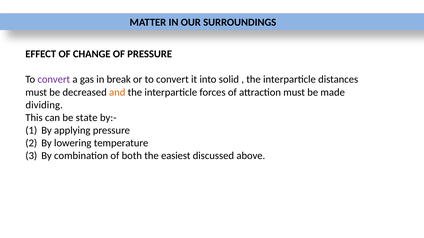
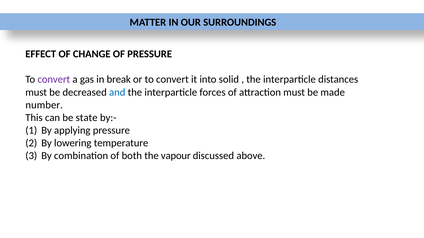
and colour: orange -> blue
dividing: dividing -> number
easiest: easiest -> vapour
